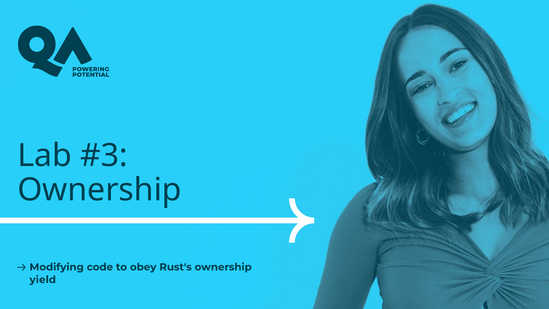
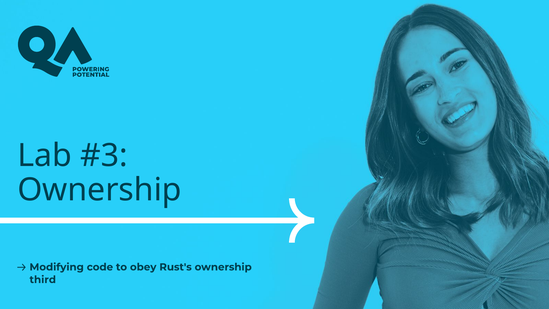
yield: yield -> third
